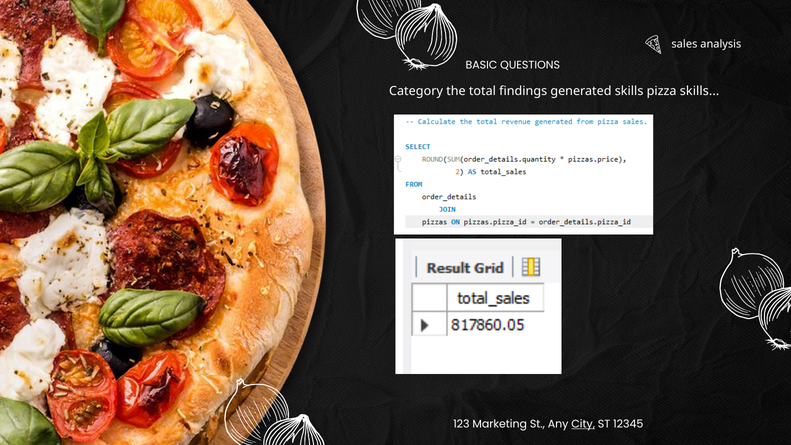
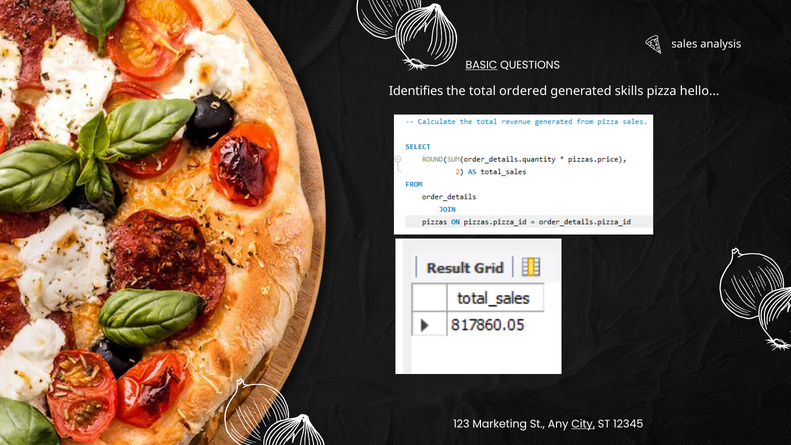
BASIC underline: none -> present
Category: Category -> Identifies
findings: findings -> ordered
pizza skills: skills -> hello
